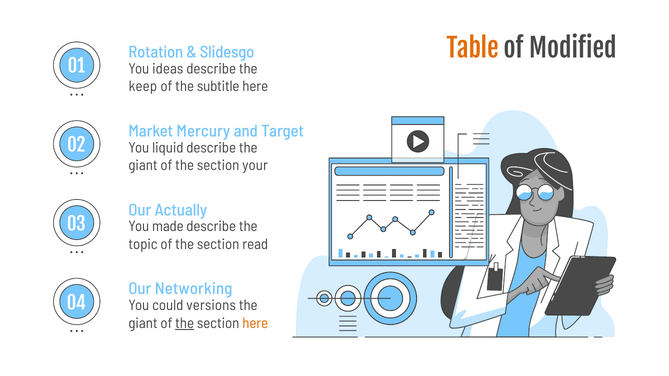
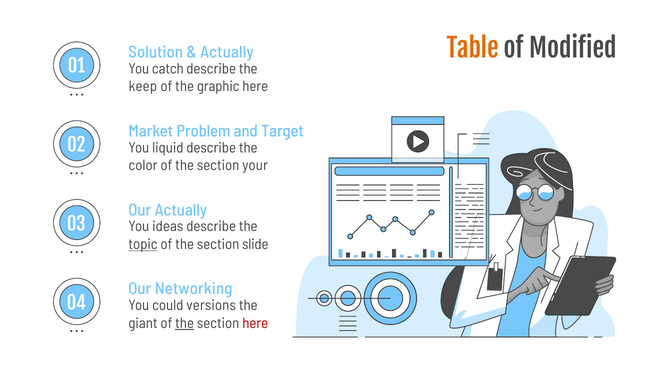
Rotation: Rotation -> Solution
Slidesgo at (227, 52): Slidesgo -> Actually
ideas: ideas -> catch
subtitle: subtitle -> graphic
Mercury: Mercury -> Problem
giant at (143, 166): giant -> color
made: made -> ideas
topic underline: none -> present
read: read -> slide
here at (255, 323) colour: orange -> red
